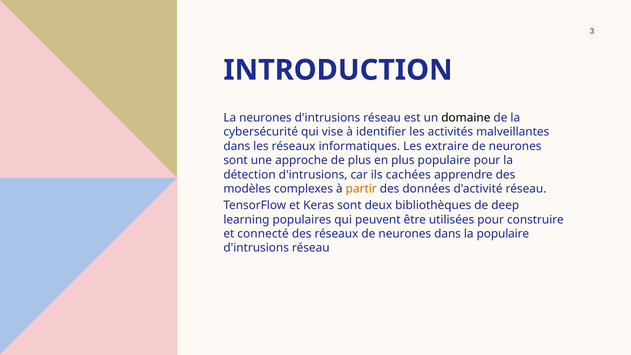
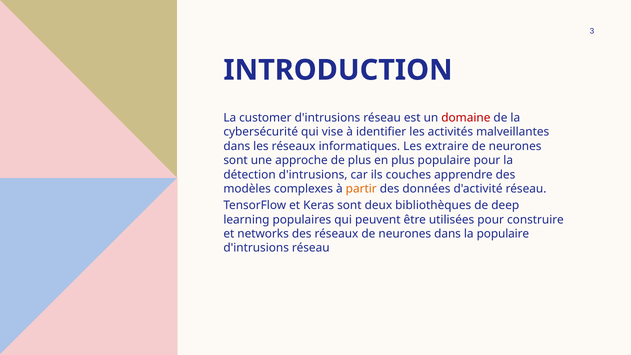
La neurones: neurones -> customer
domaine colour: black -> red
cachées: cachées -> couches
connecté: connecté -> networks
